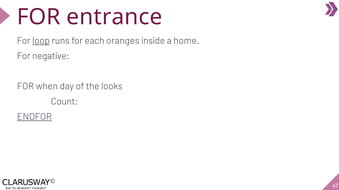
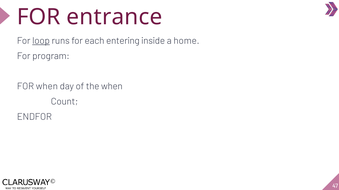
oranges: oranges -> entering
negative: negative -> program
the looks: looks -> when
ENDFOR underline: present -> none
